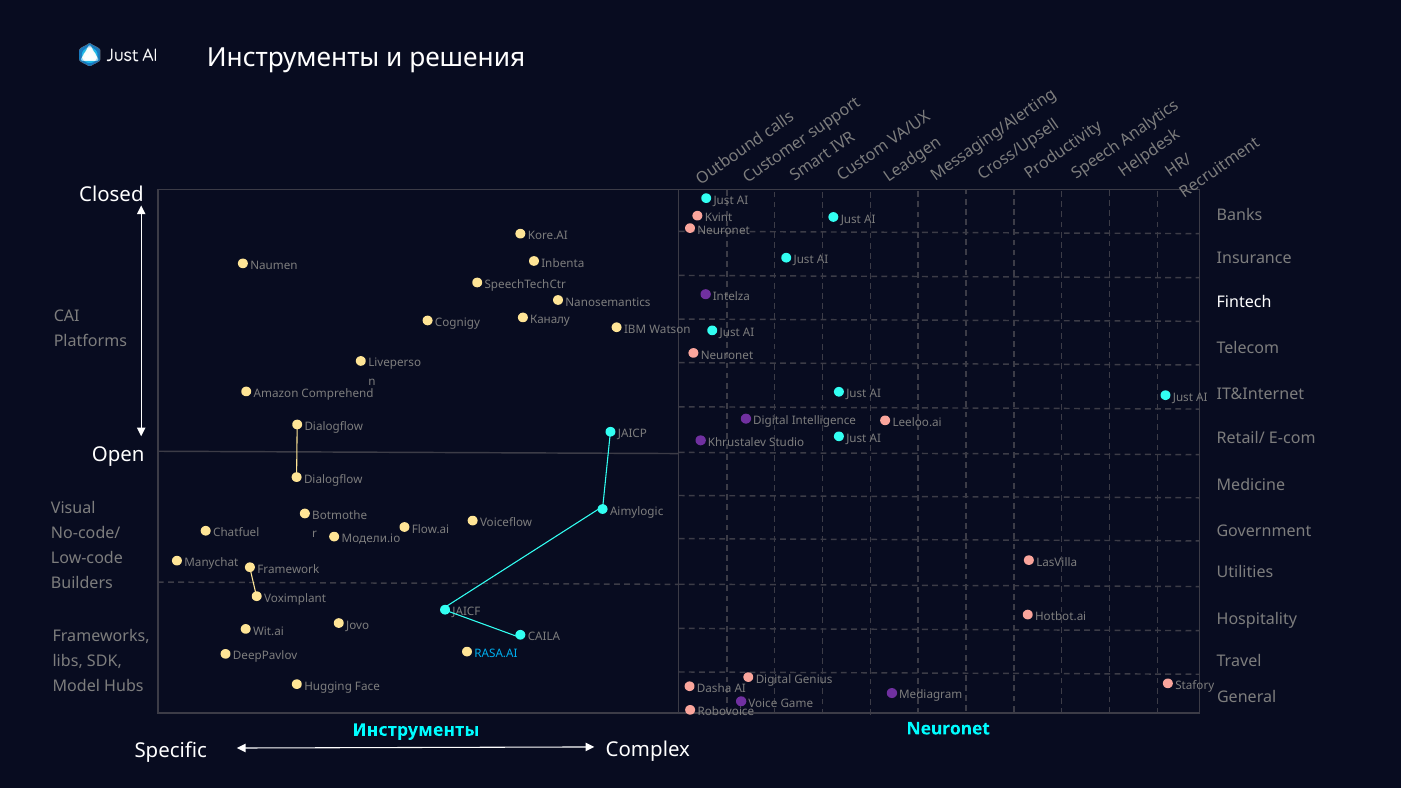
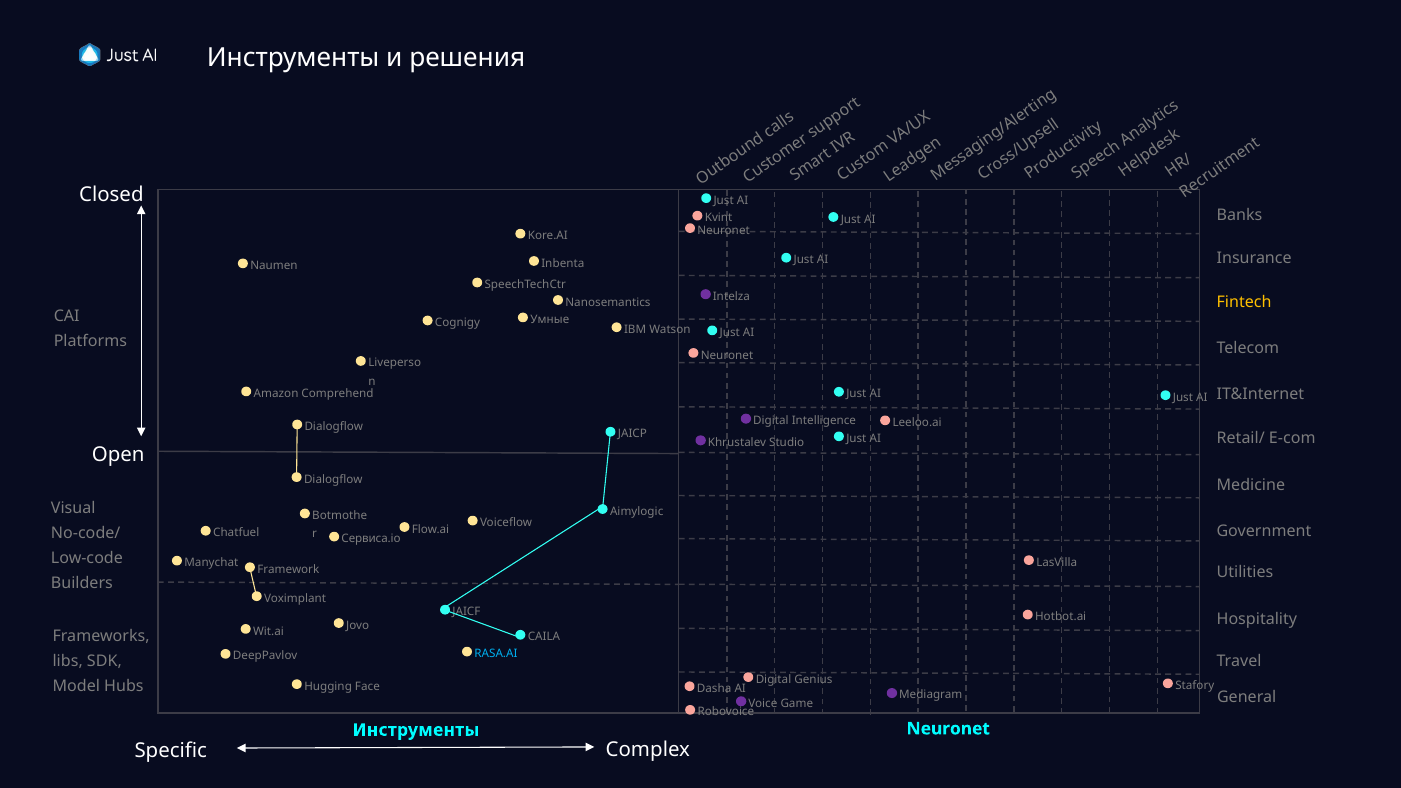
Fintech colour: white -> yellow
Каналу: Каналу -> Умные
Модели.io: Модели.io -> Сервиса.io
